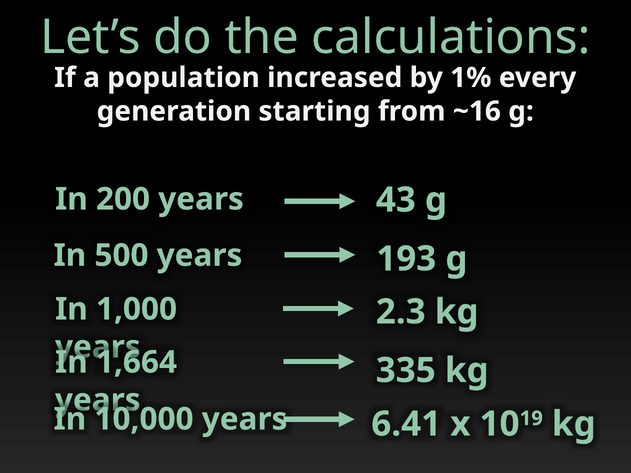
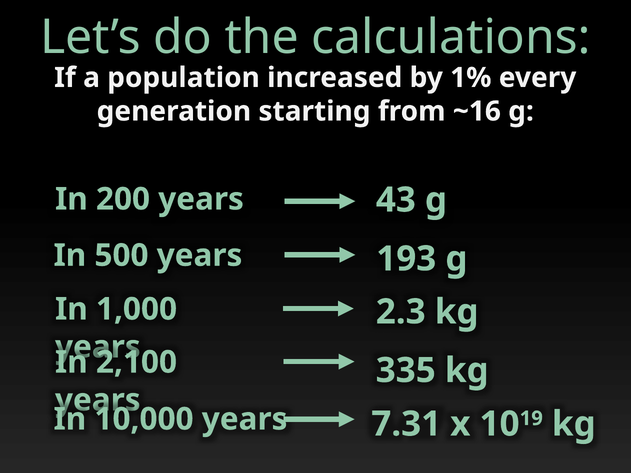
1,664: 1,664 -> 2,100
6.41: 6.41 -> 7.31
